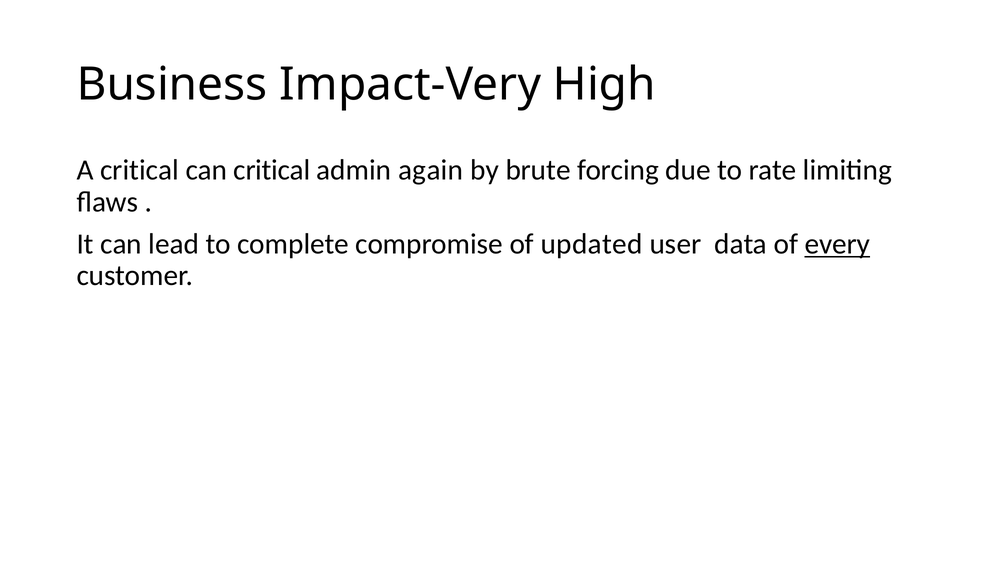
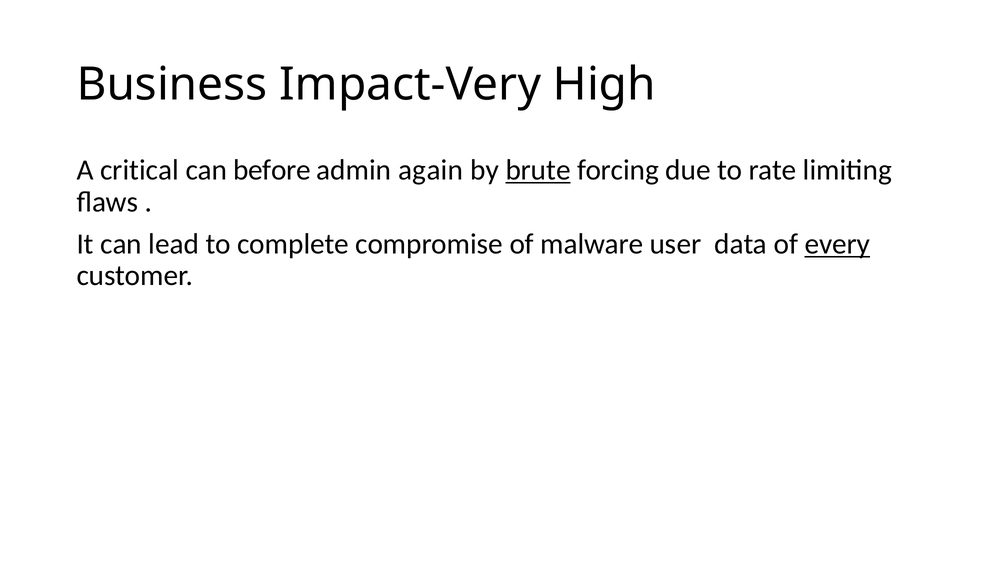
can critical: critical -> before
brute underline: none -> present
updated: updated -> malware
